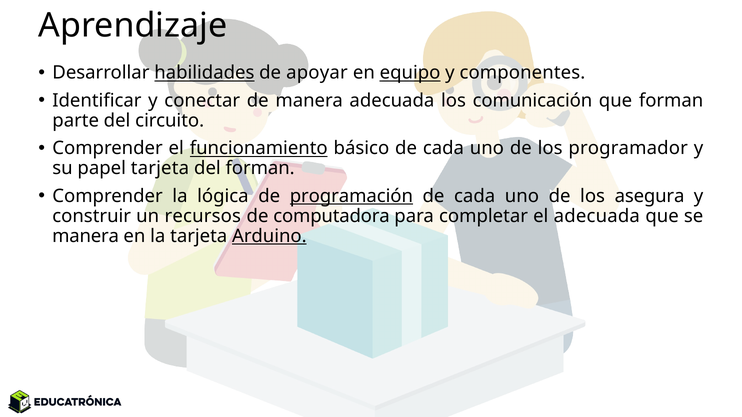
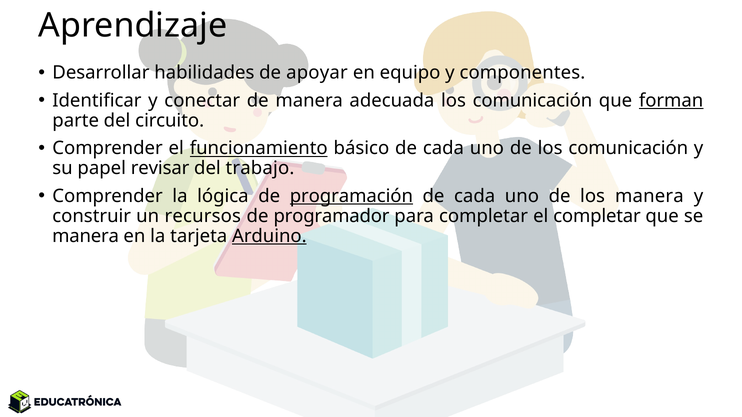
habilidades underline: present -> none
equipo underline: present -> none
forman at (671, 101) underline: none -> present
de los programador: programador -> comunicación
papel tarjeta: tarjeta -> revisar
del forman: forman -> trabajo
los asegura: asegura -> manera
computadora: computadora -> programador
el adecuada: adecuada -> completar
